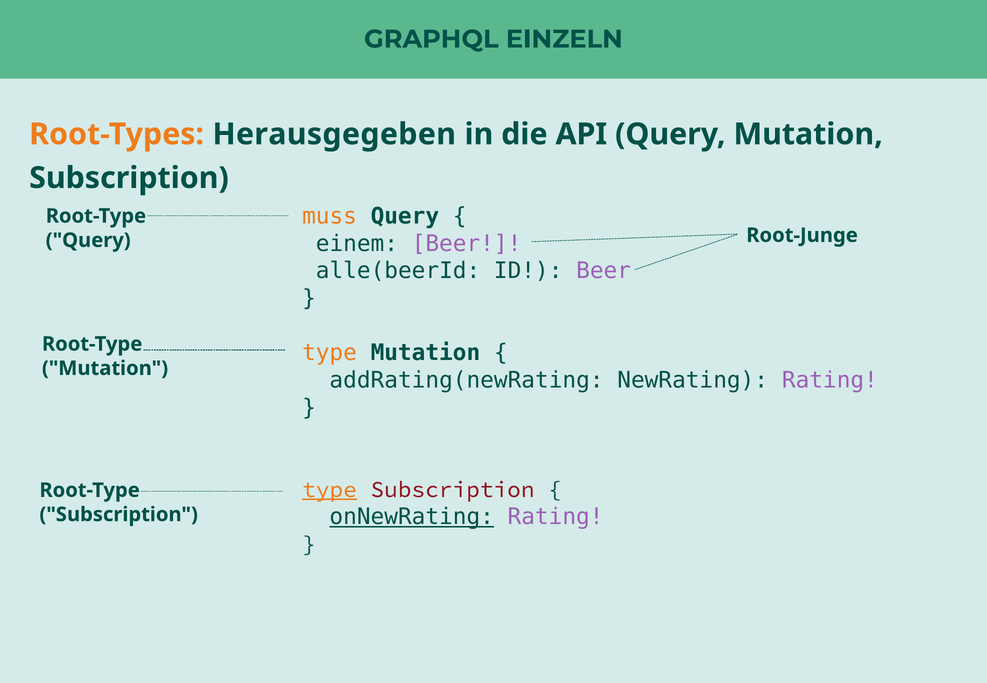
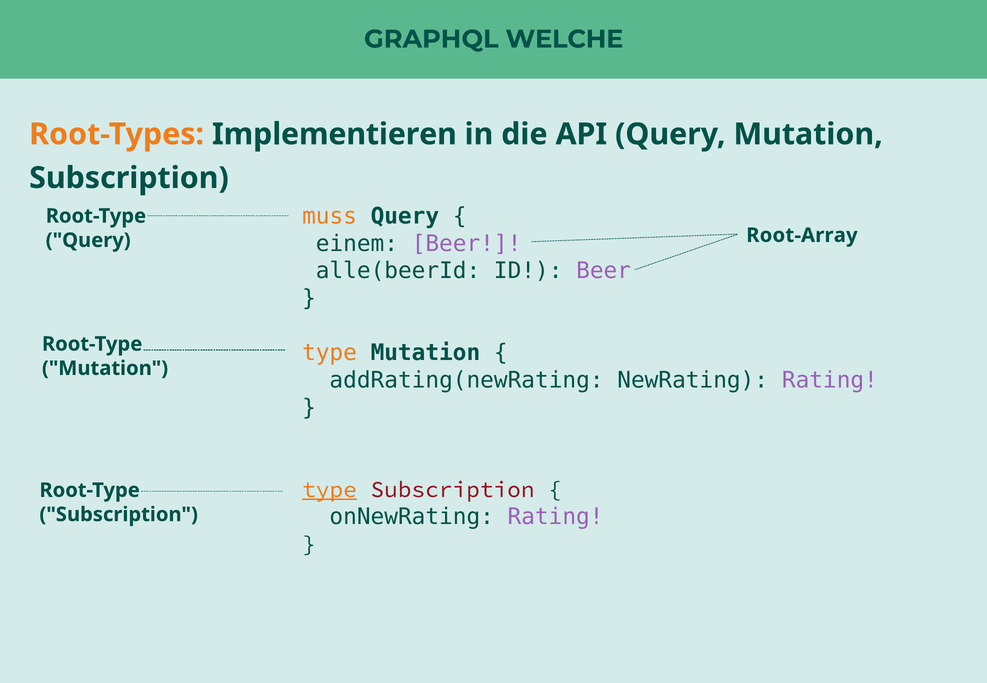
EINZELN: EINZELN -> WELCHE
Herausgegeben: Herausgegeben -> Implementieren
Root-Junge: Root-Junge -> Root-Array
onNewRating underline: present -> none
